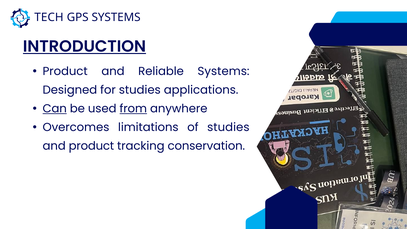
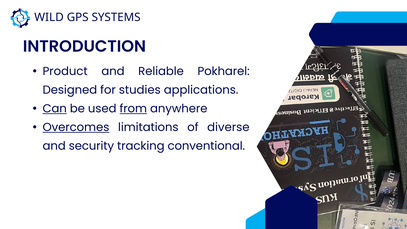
TECH: TECH -> WILD
INTRODUCTION underline: present -> none
Reliable Systems: Systems -> Pokharel
Overcomes underline: none -> present
of studies: studies -> diverse
and product: product -> security
conservation: conservation -> conventional
